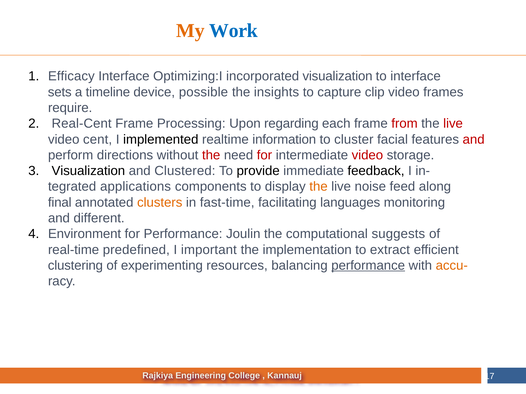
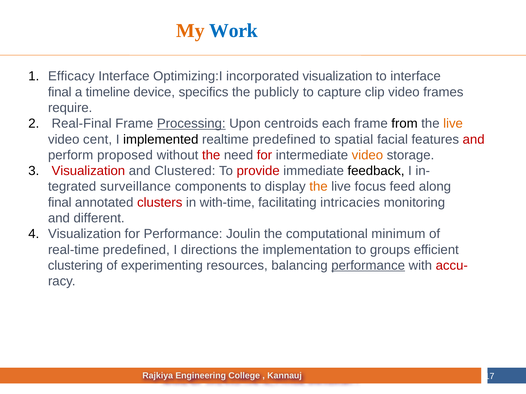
sets at (60, 92): sets -> final
possible: possible -> specifics
insights: insights -> publicly
Real-Cent: Real-Cent -> Real-Final
Processing underline: none -> present
regarding: regarding -> centroids
from colour: red -> black
live at (453, 124) colour: red -> orange
realtime information: information -> predefined
cluster: cluster -> spatial
directions: directions -> proposed
video at (367, 155) colour: red -> orange
Visualization at (88, 171) colour: black -> red
provide colour: black -> red
applications: applications -> surveillance
noise: noise -> focus
clusters colour: orange -> red
fast-time: fast-time -> with-time
languages: languages -> intricacies
Environment at (85, 234): Environment -> Visualization
suggests: suggests -> minimum
important: important -> directions
extract: extract -> groups
accu- colour: orange -> red
